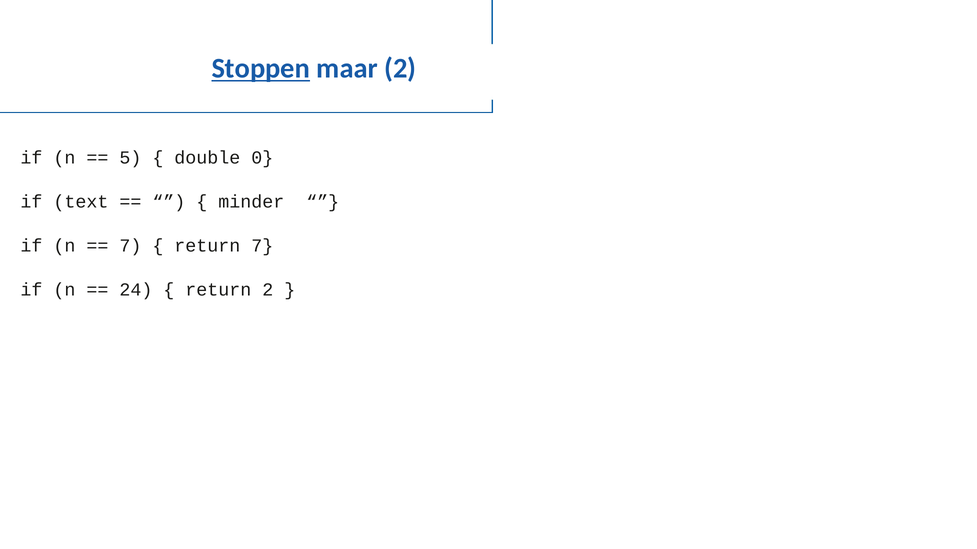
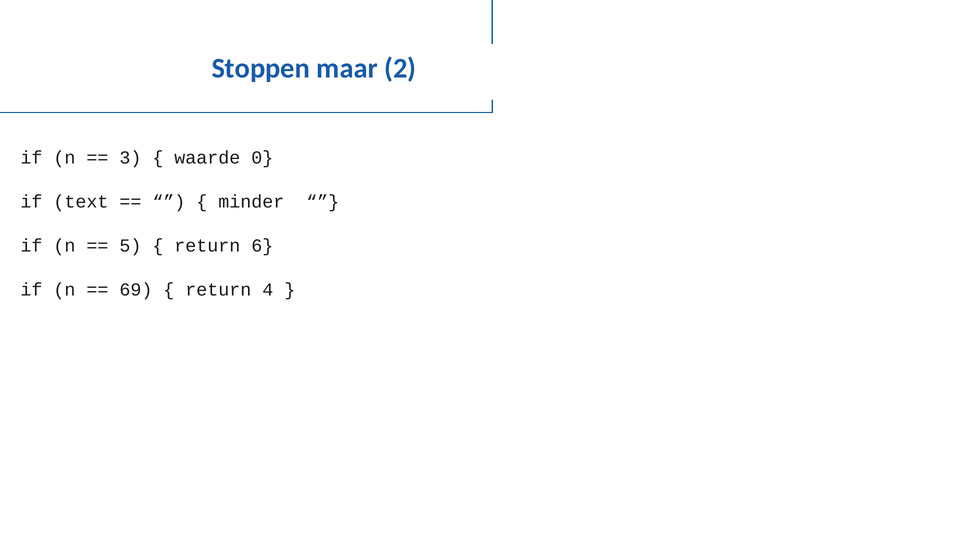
Stoppen underline: present -> none
5: 5 -> 3
double: double -> waarde
7 at (130, 246): 7 -> 5
return 7: 7 -> 6
24: 24 -> 69
return 2: 2 -> 4
